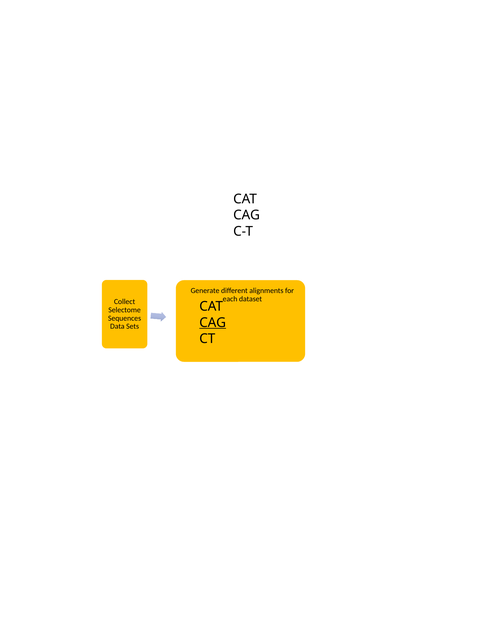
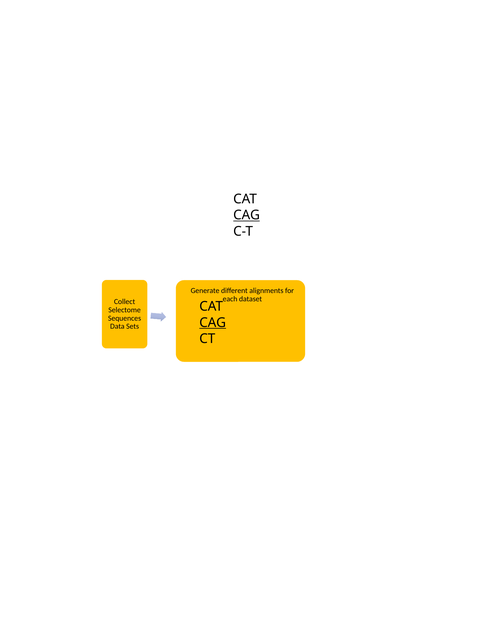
CAG at (247, 215) underline: none -> present
